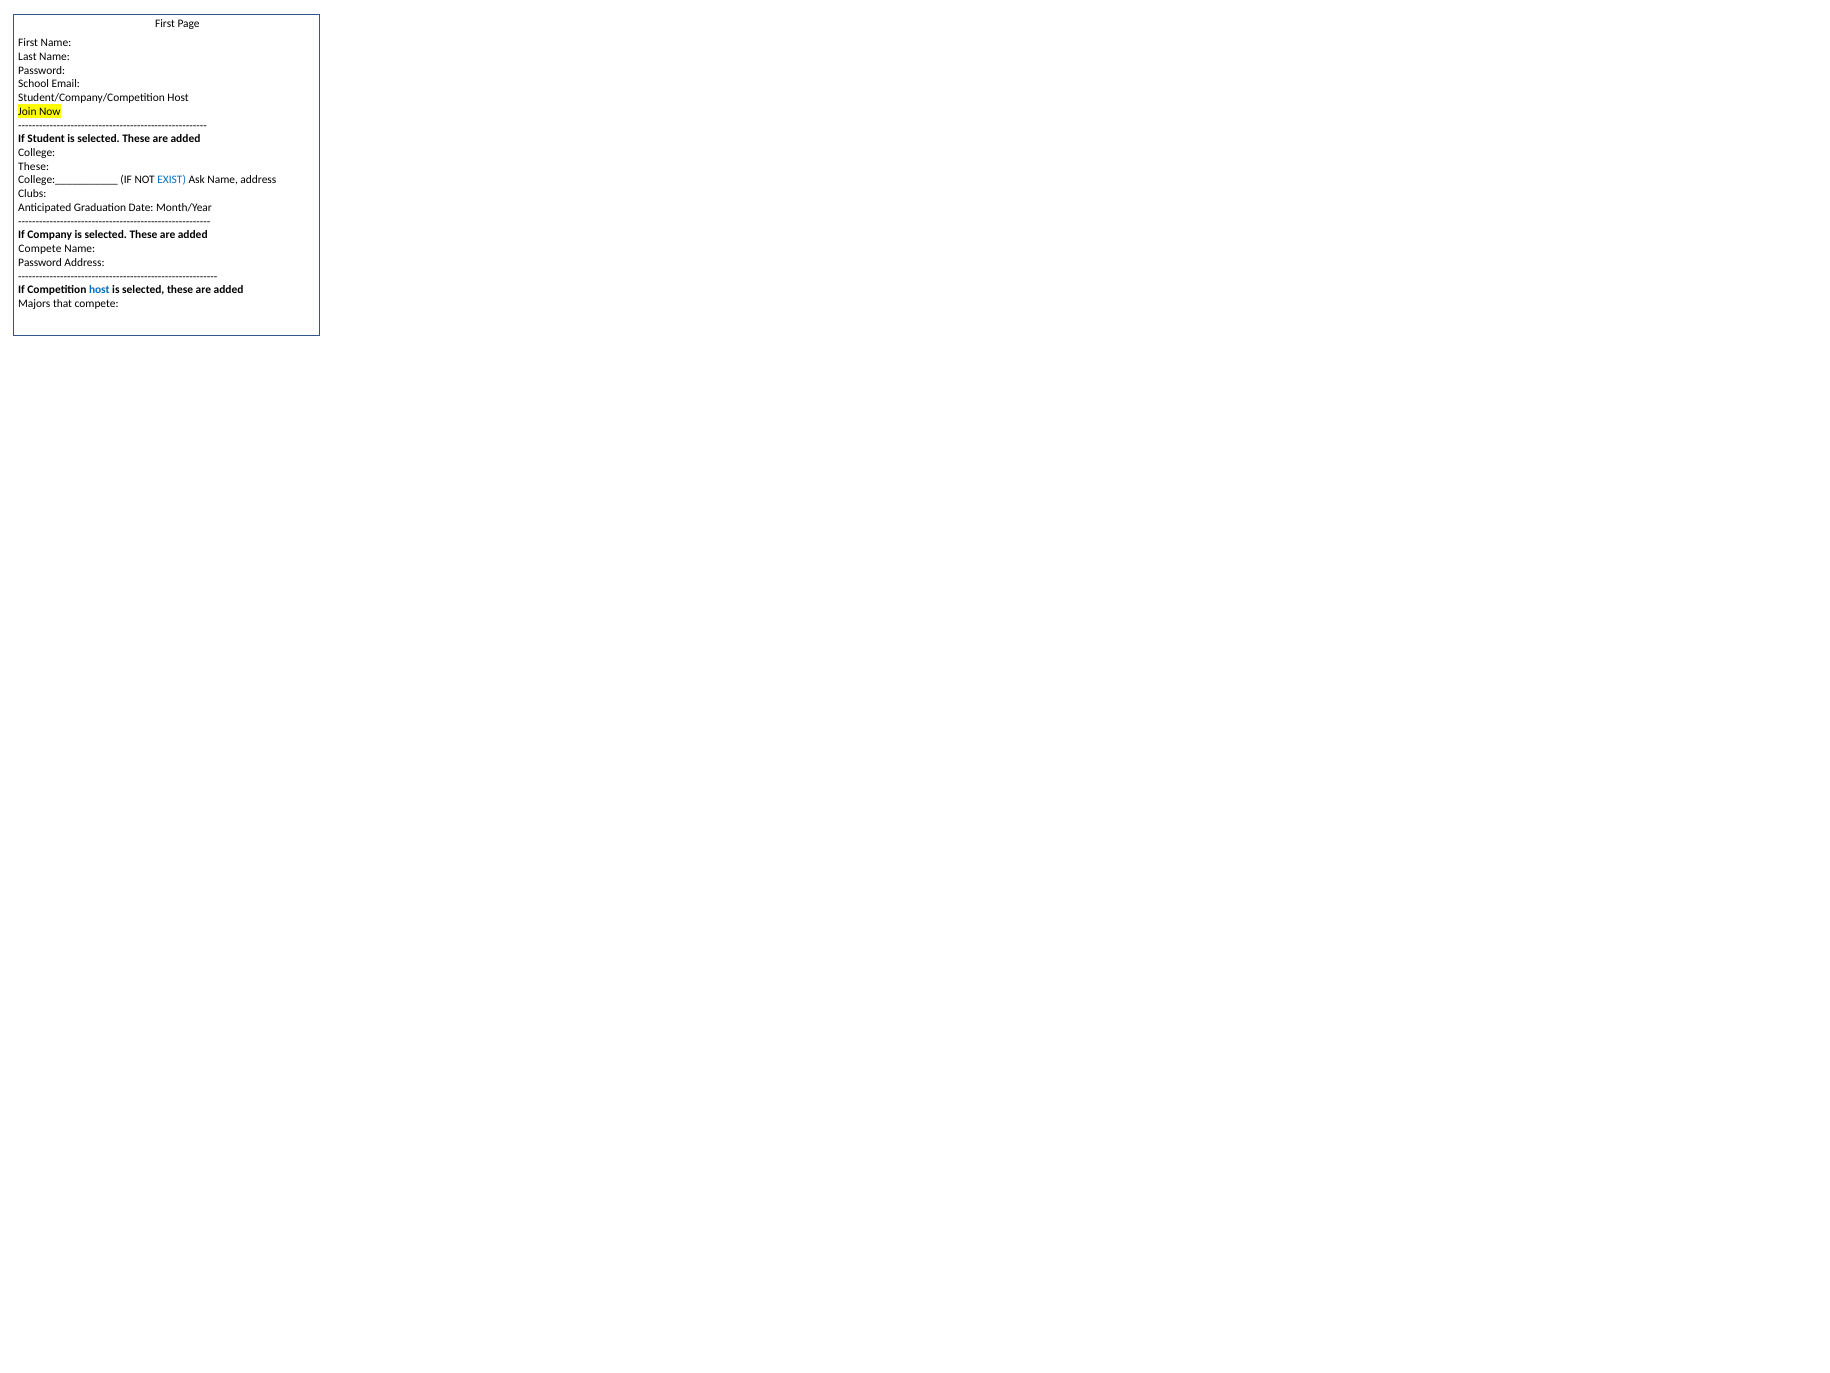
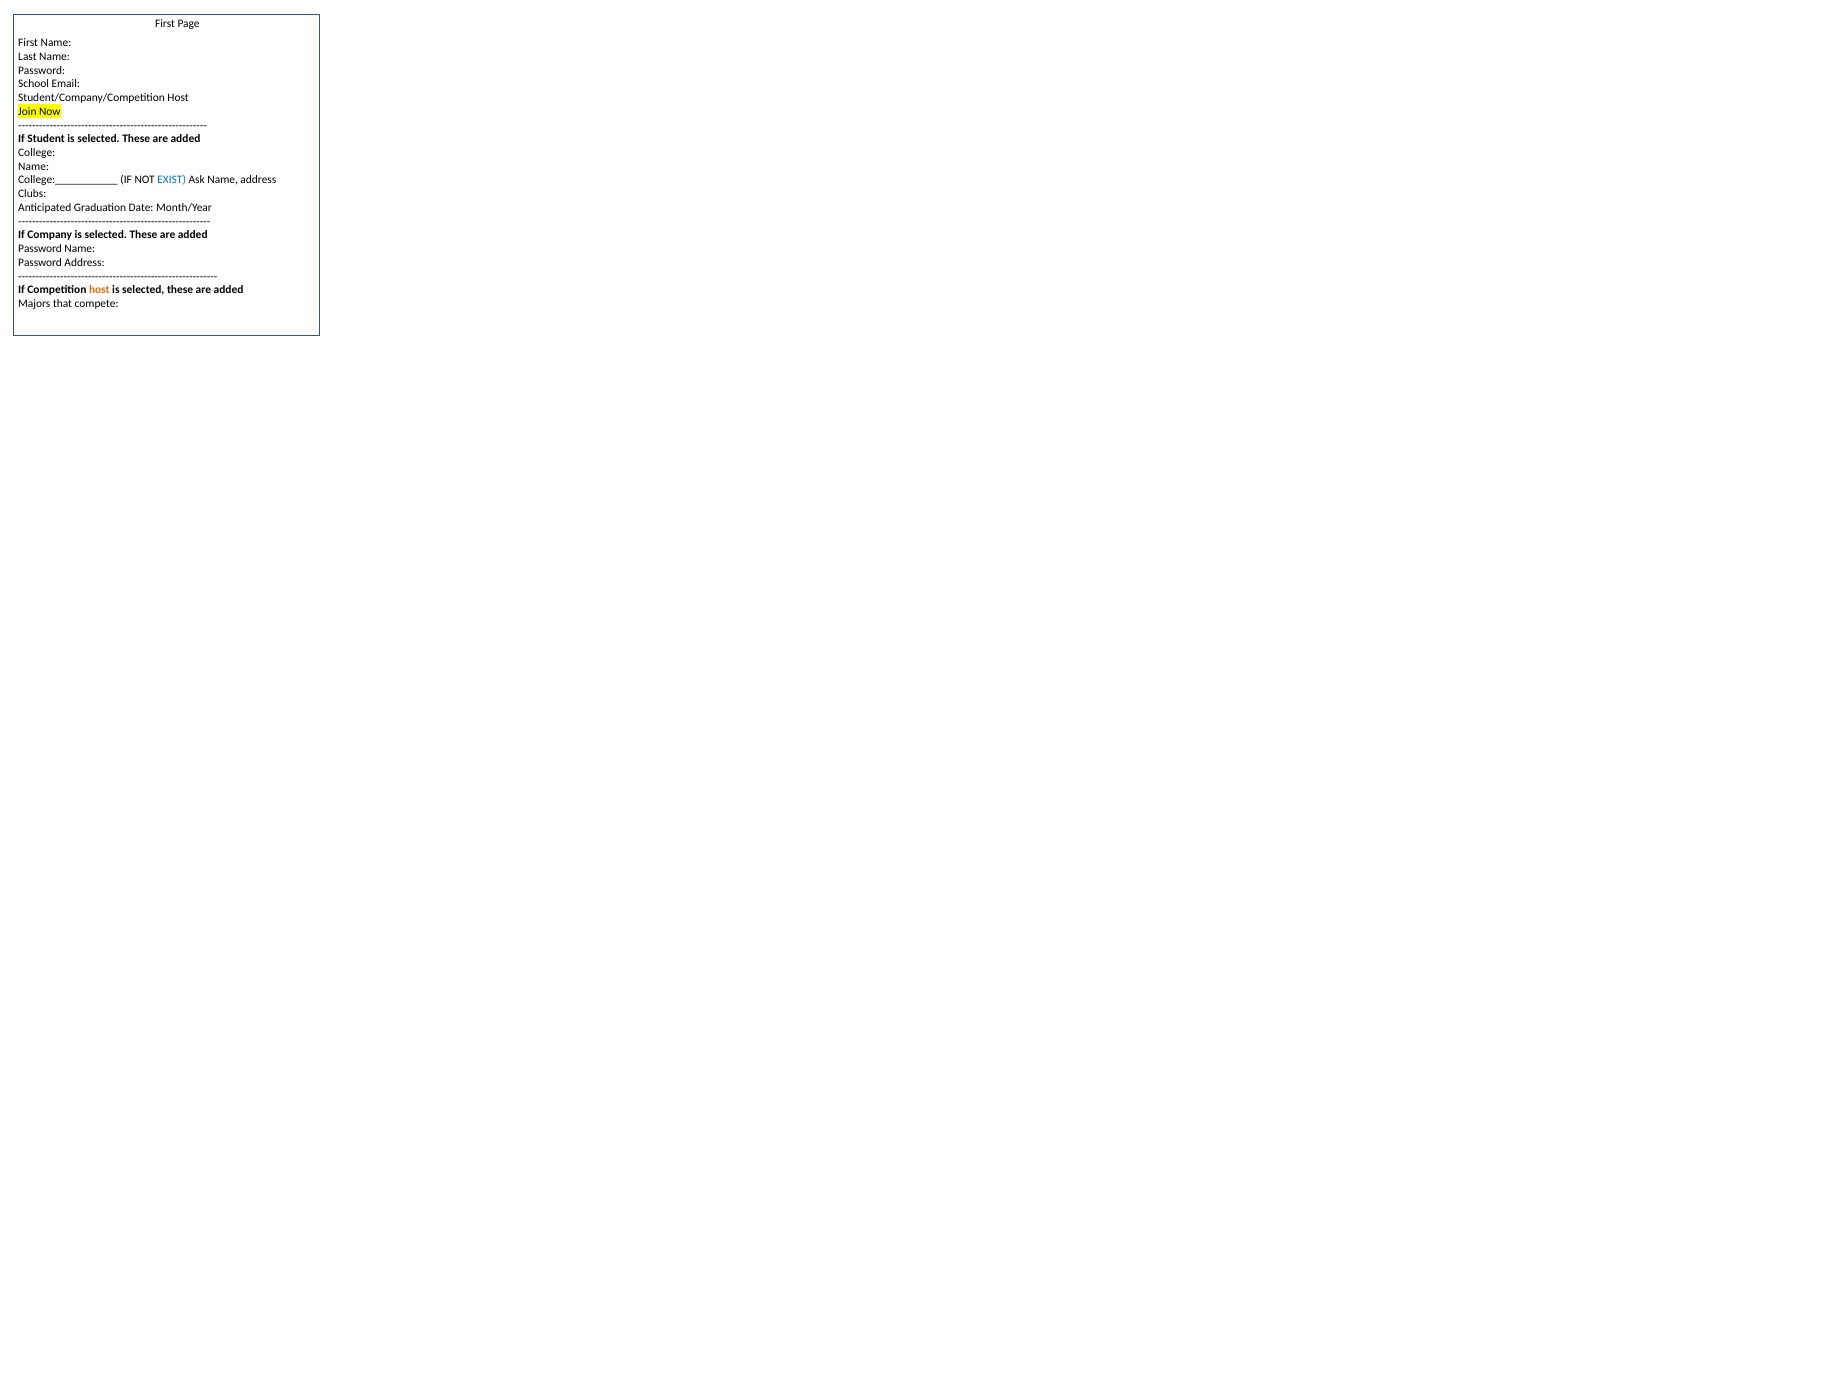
These at (34, 166): These -> Name
Compete at (40, 249): Compete -> Password
host at (99, 290) colour: blue -> orange
